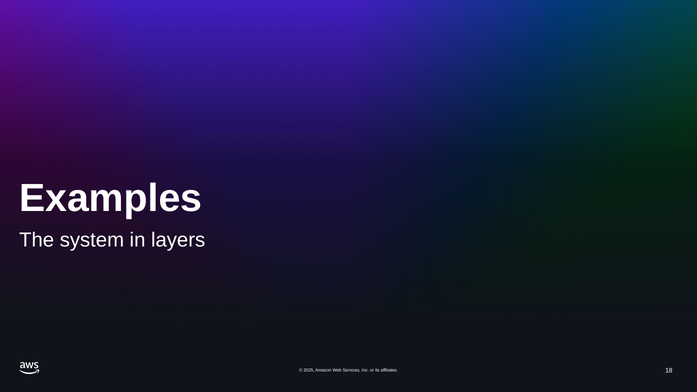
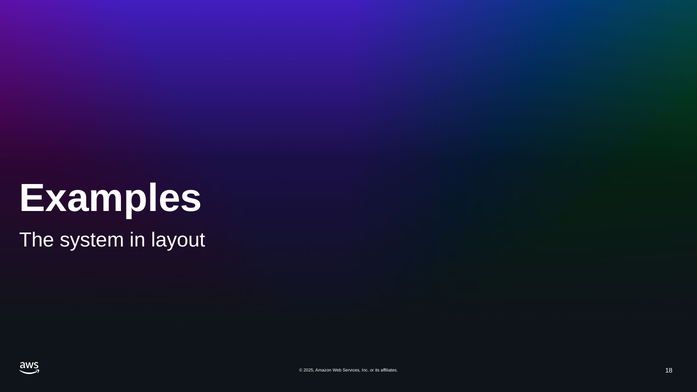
layers: layers -> layout
